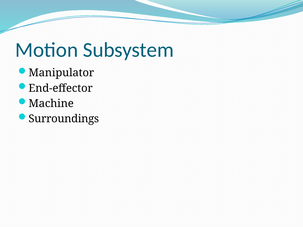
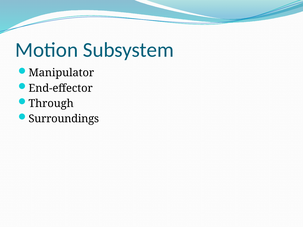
Machine: Machine -> Through
